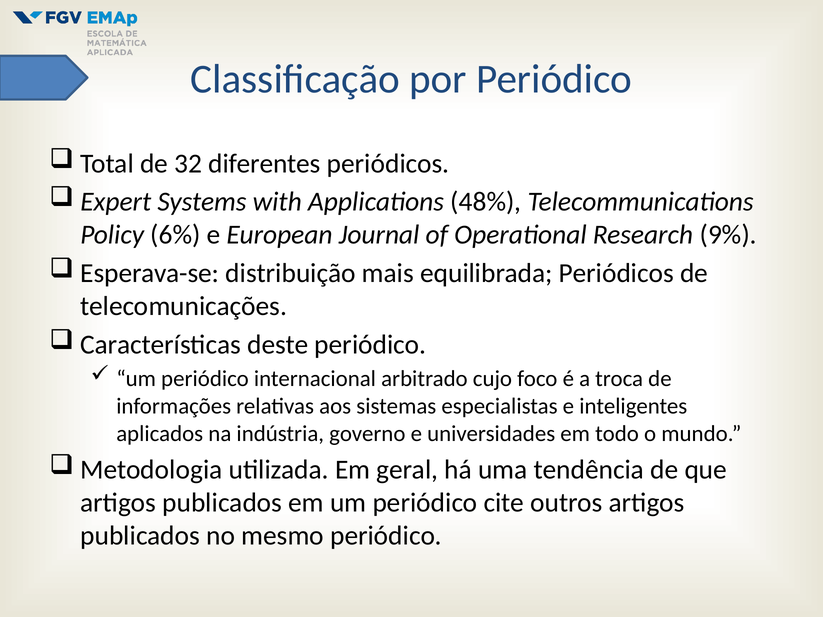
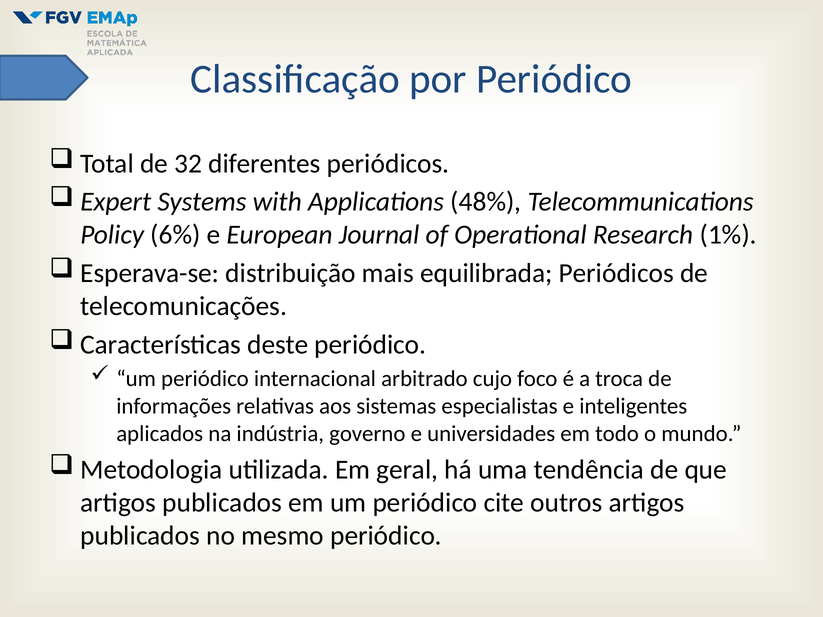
9%: 9% -> 1%
